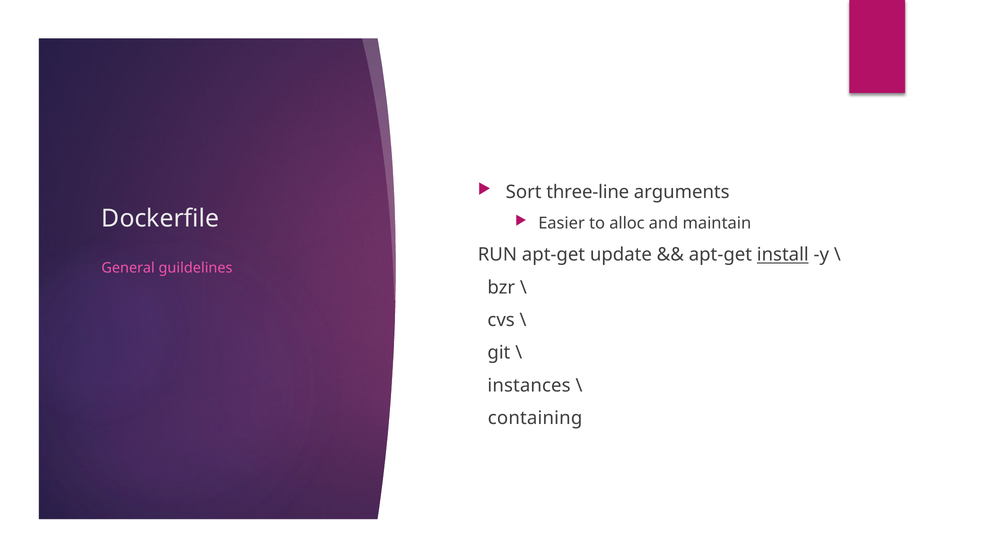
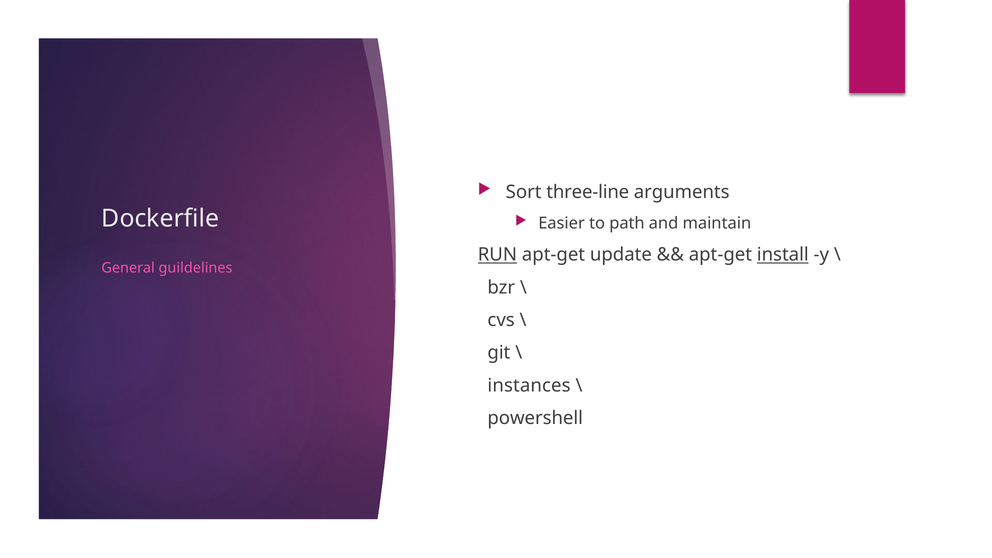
alloc: alloc -> path
RUN underline: none -> present
containing: containing -> powershell
